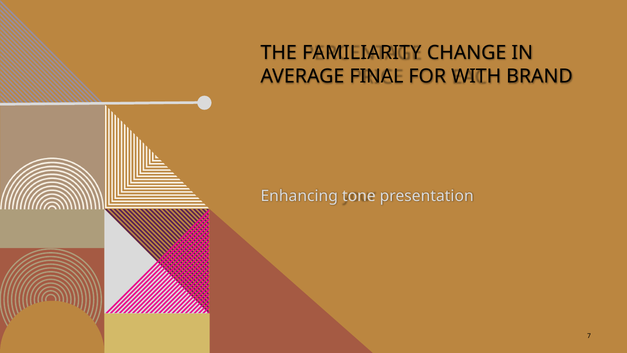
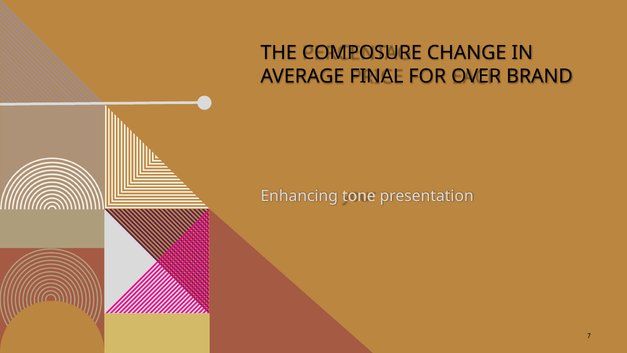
FAMILIARITY: FAMILIARITY -> COMPOSURE
WITH: WITH -> OVER
